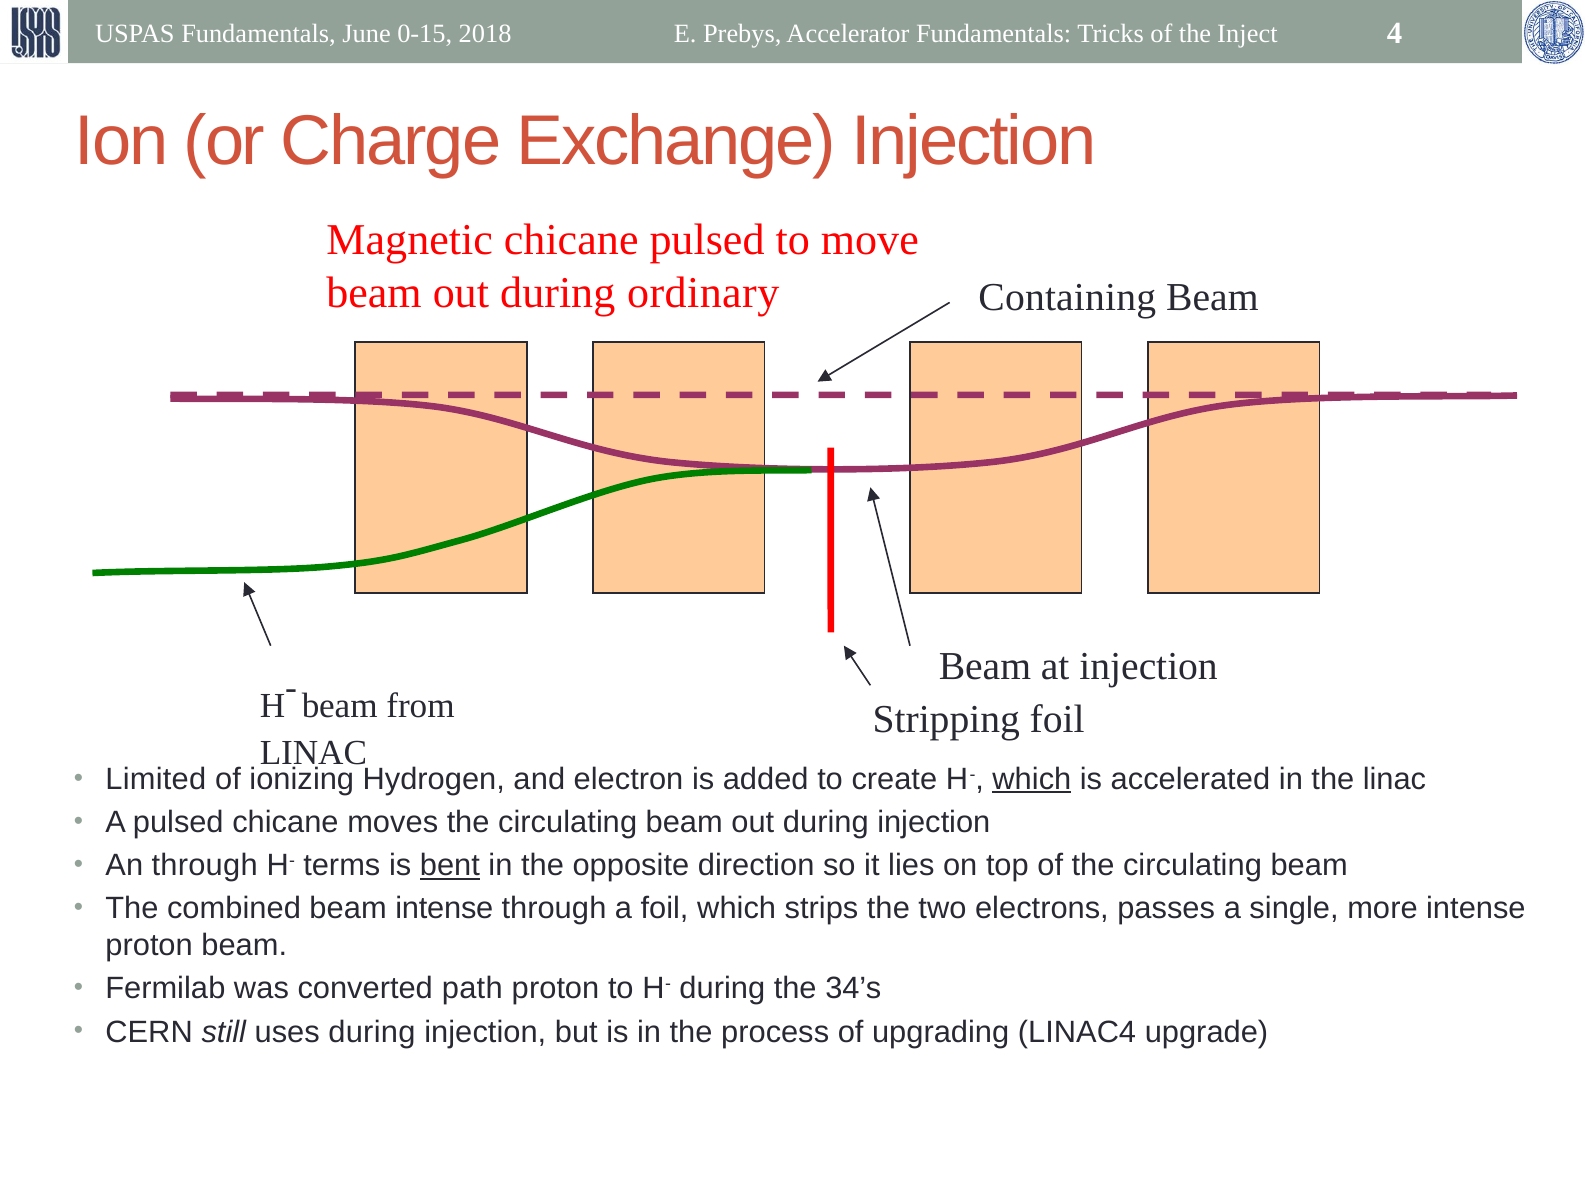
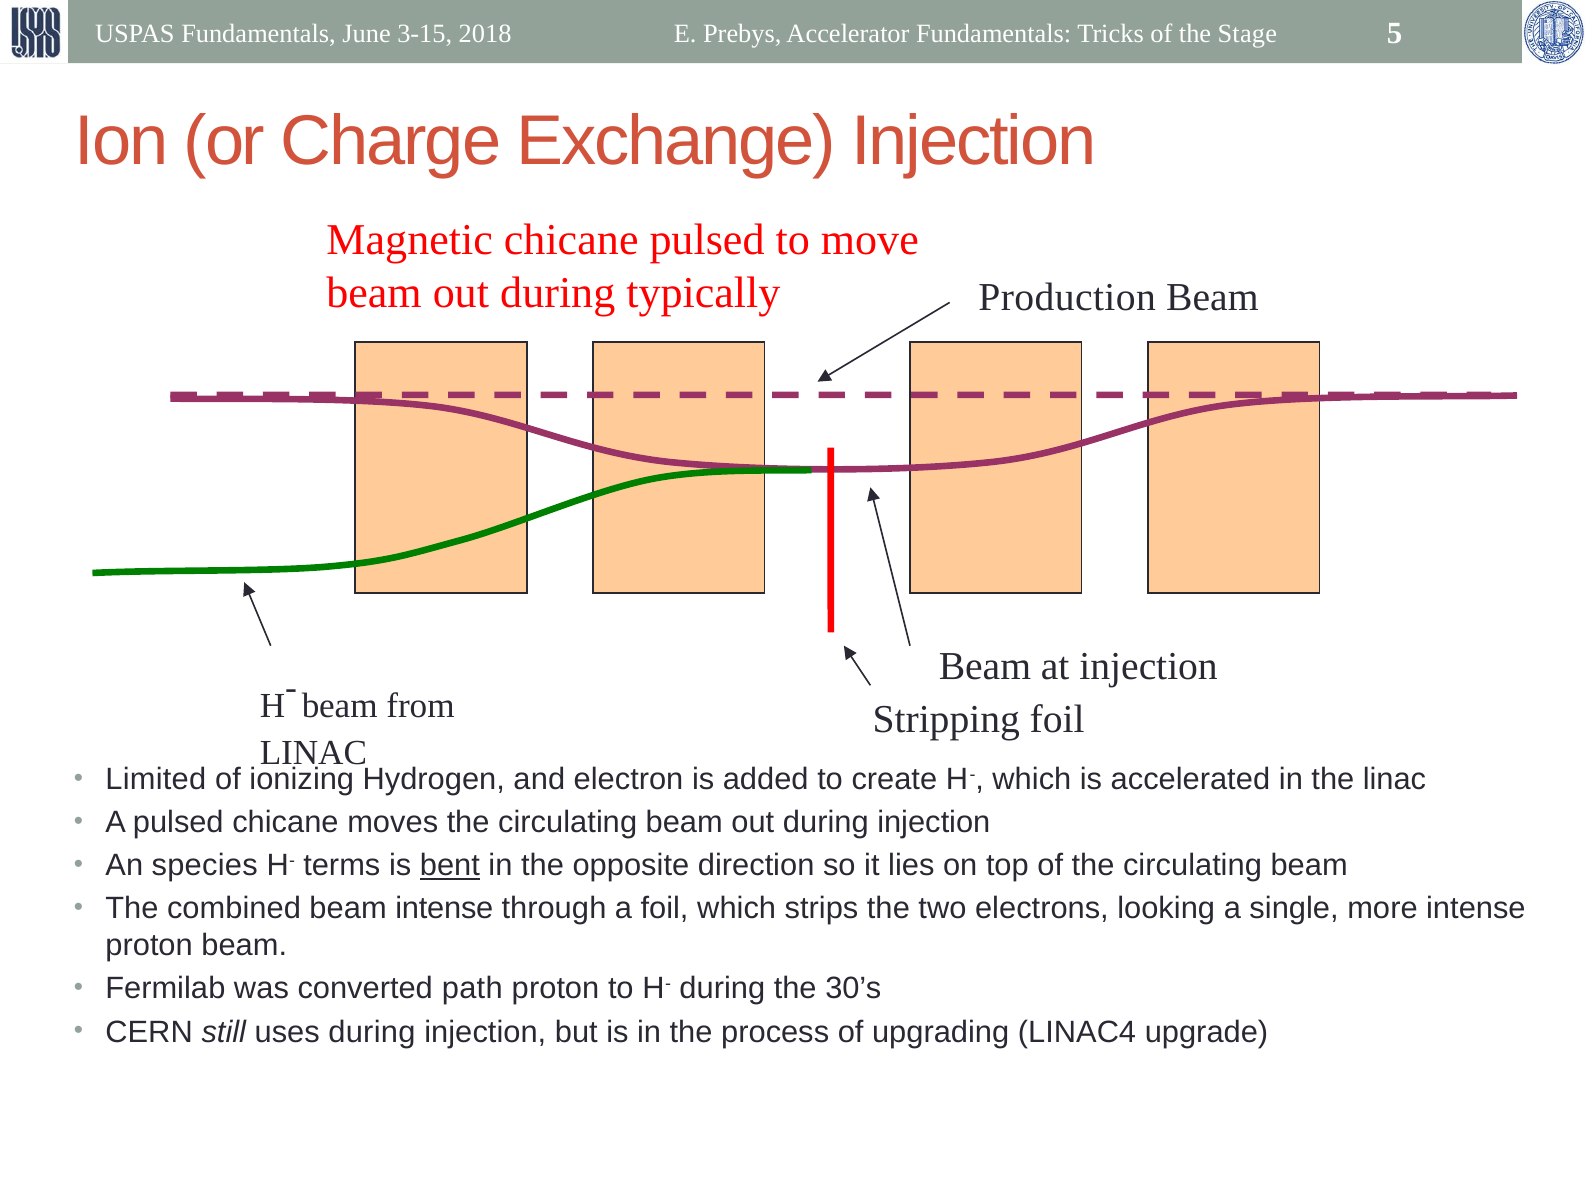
0-15: 0-15 -> 3-15
Inject: Inject -> Stage
4: 4 -> 5
ordinary: ordinary -> typically
Containing: Containing -> Production
which at (1032, 780) underline: present -> none
An through: through -> species
passes: passes -> looking
34’s: 34’s -> 30’s
